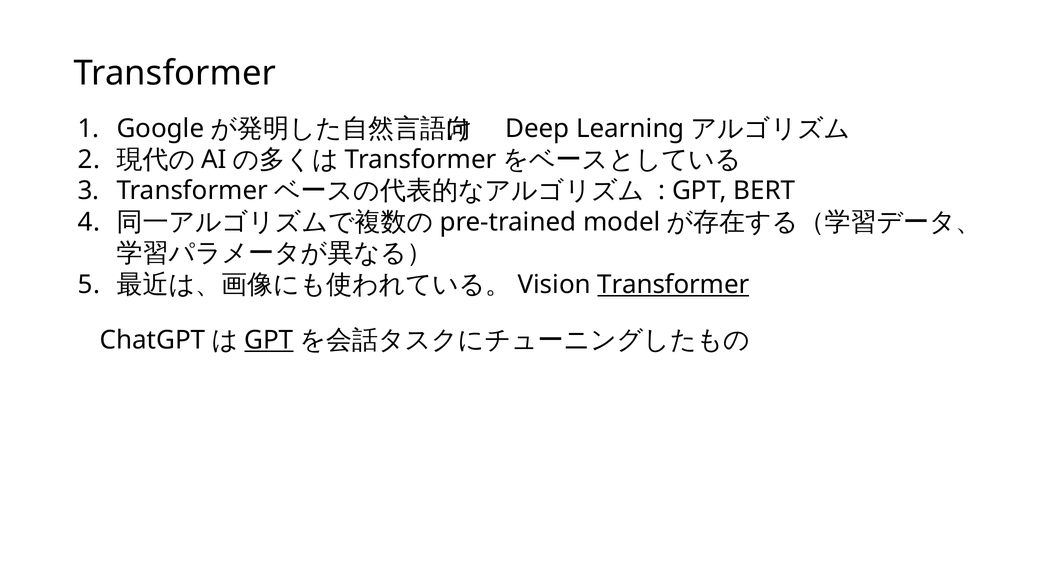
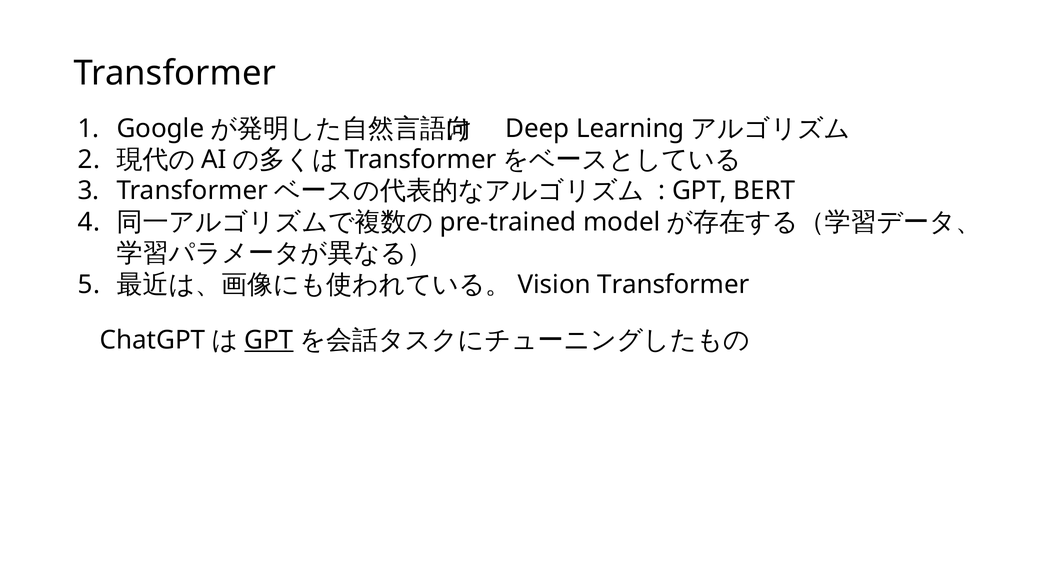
Transformer at (673, 284) underline: present -> none
